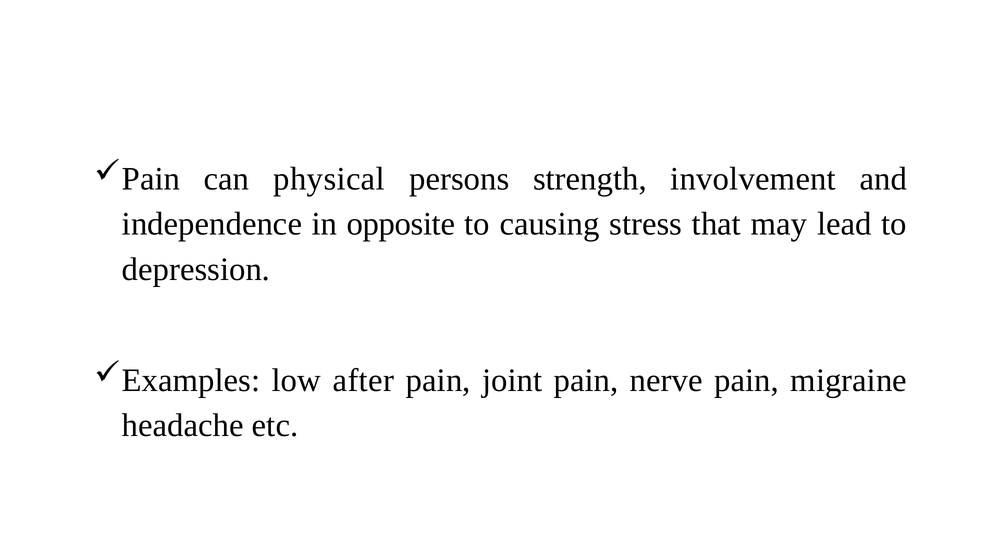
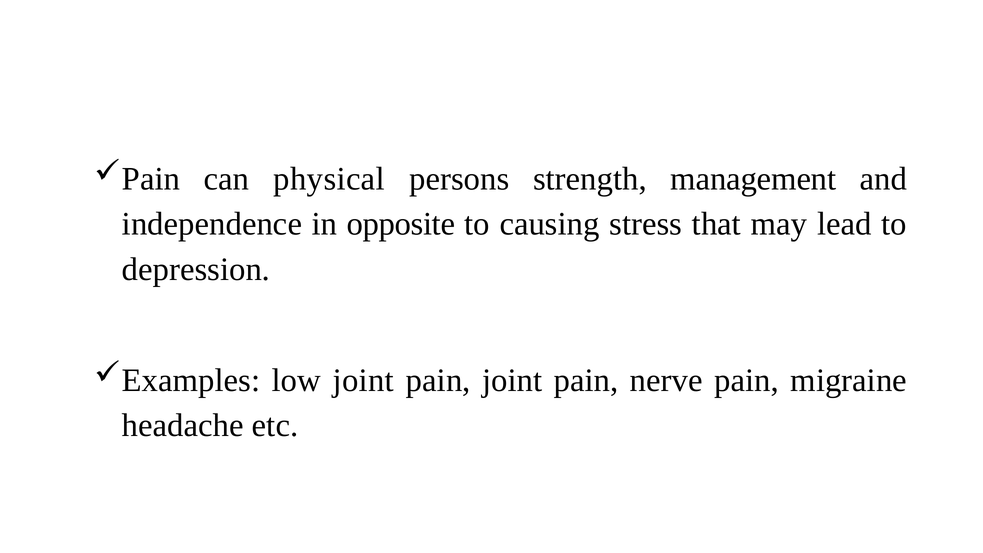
involvement: involvement -> management
low after: after -> joint
